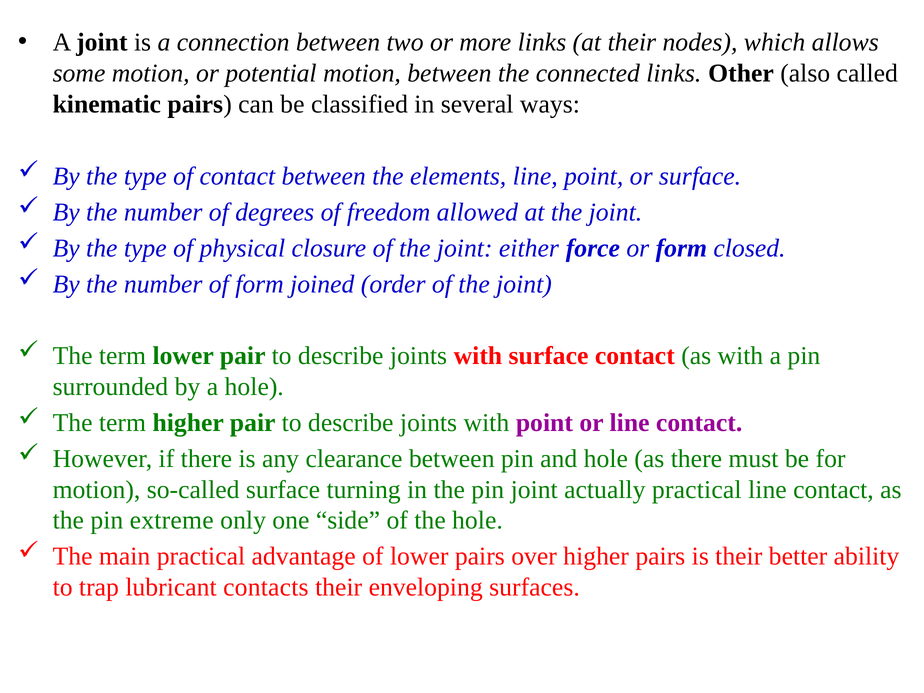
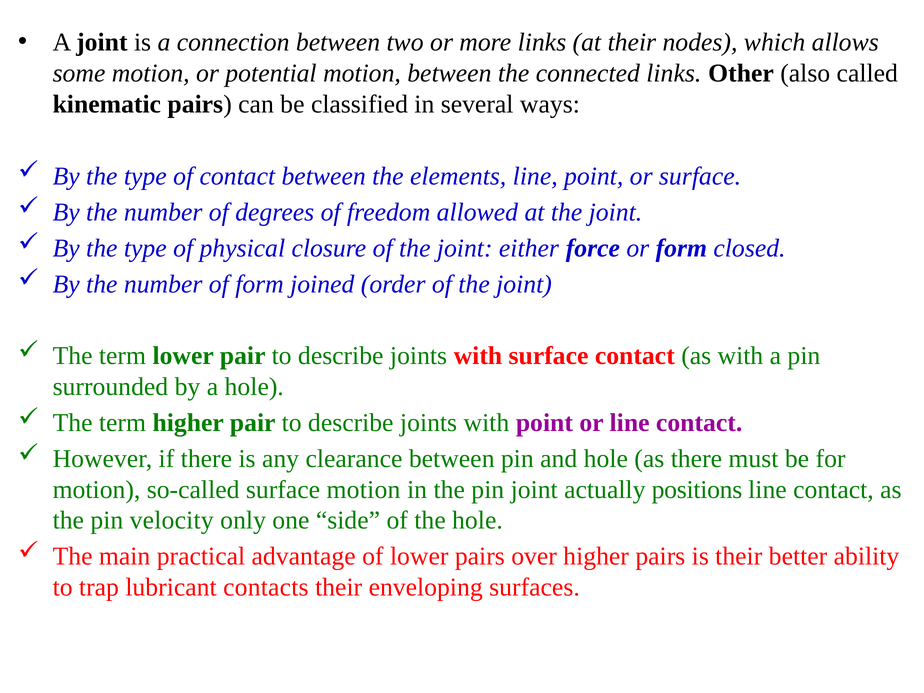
surface turning: turning -> motion
actually practical: practical -> positions
extreme: extreme -> velocity
